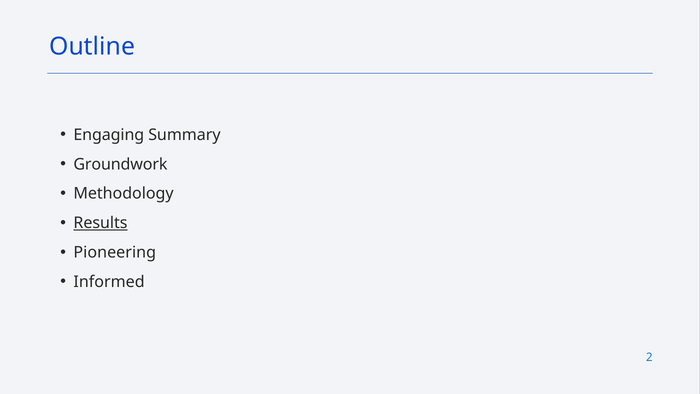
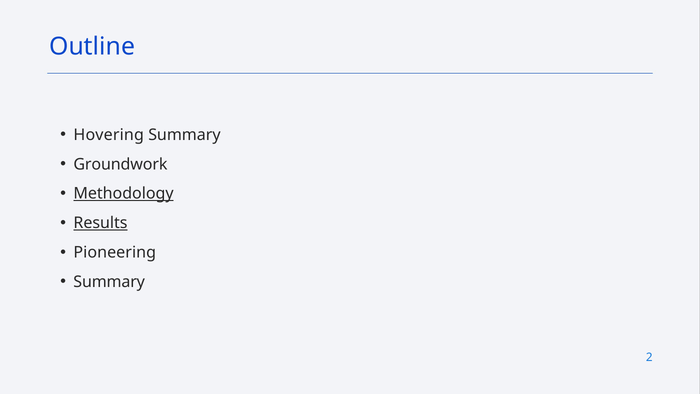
Engaging: Engaging -> Hovering
Methodology underline: none -> present
Informed at (109, 282): Informed -> Summary
